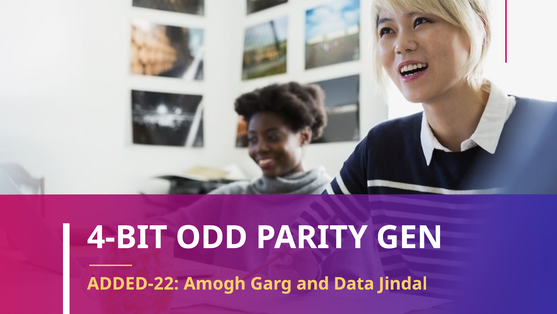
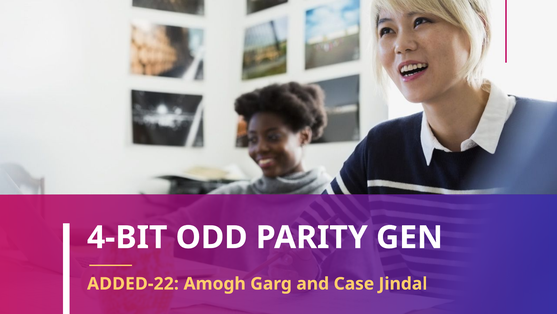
Data: Data -> Case
